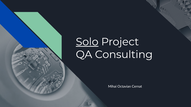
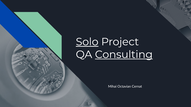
Consulting underline: none -> present
